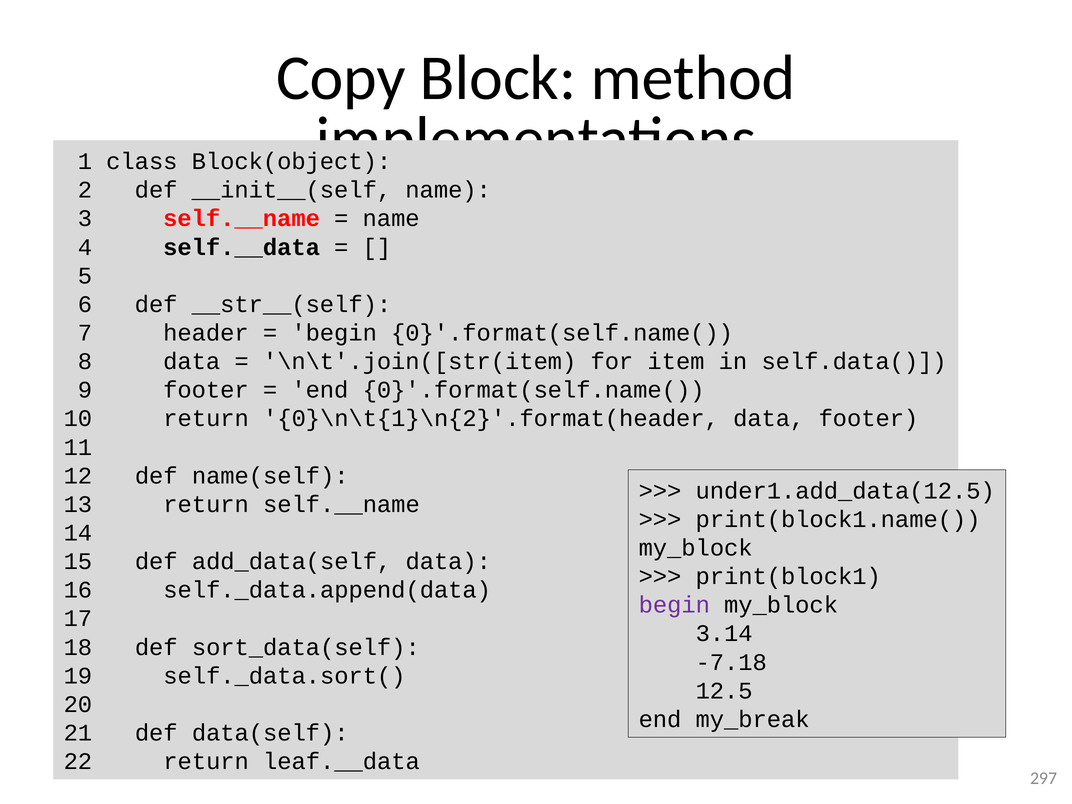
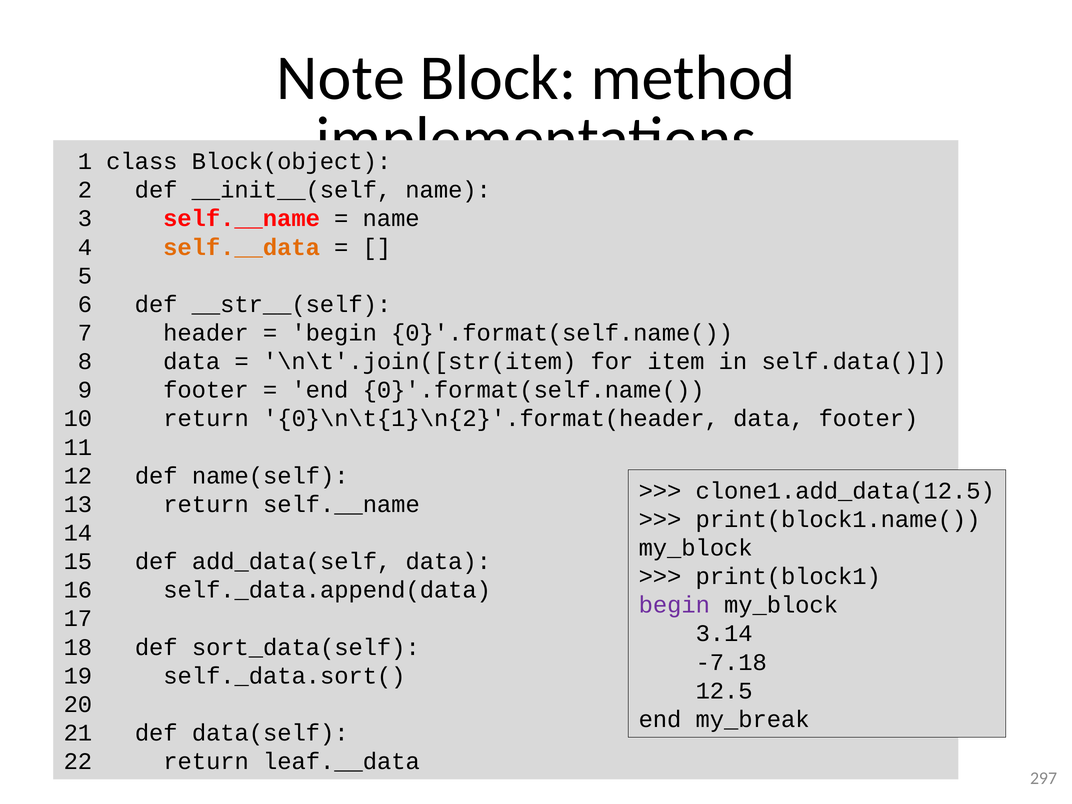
Copy: Copy -> Note
self.__data colour: black -> orange
under1.add_data(12.5: under1.add_data(12.5 -> clone1.add_data(12.5
